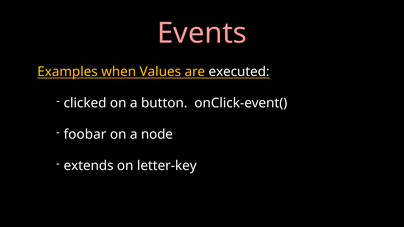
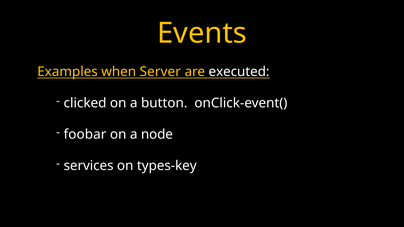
Events colour: pink -> yellow
Values: Values -> Server
extends: extends -> services
letter-key: letter-key -> types-key
